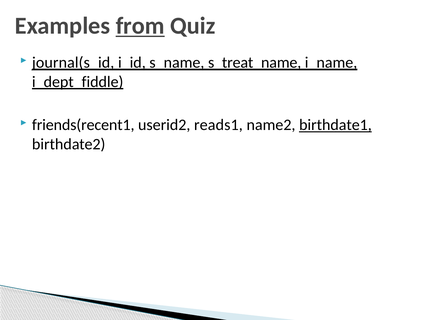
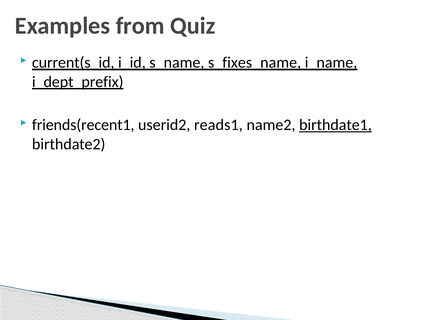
from underline: present -> none
journal(s_id: journal(s_id -> current(s_id
s_treat_name: s_treat_name -> s_fixes_name
i_dept_fiddle: i_dept_fiddle -> i_dept_prefix
